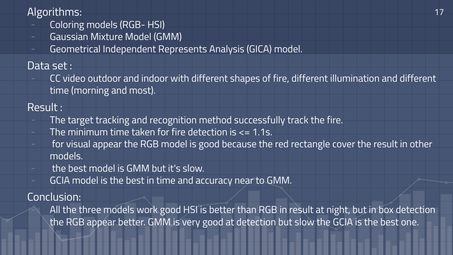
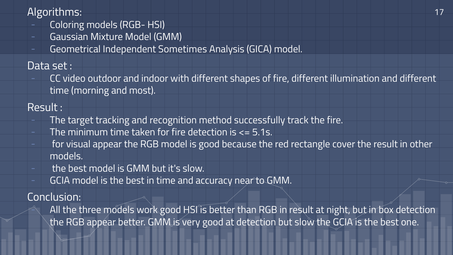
Represents: Represents -> Sometimes
1.1s: 1.1s -> 5.1s
